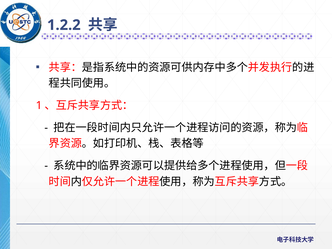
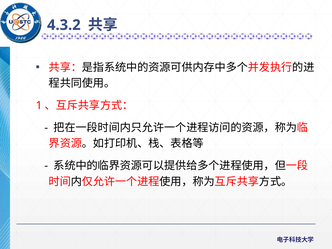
1.2.2: 1.2.2 -> 4.3.2
